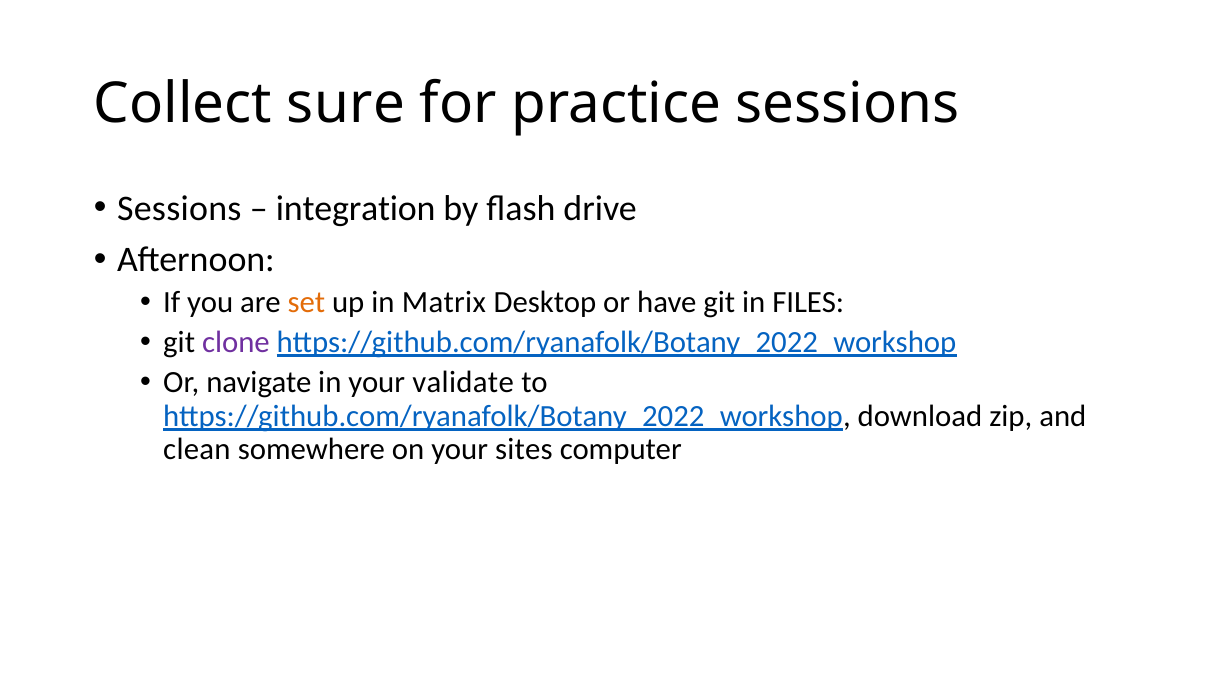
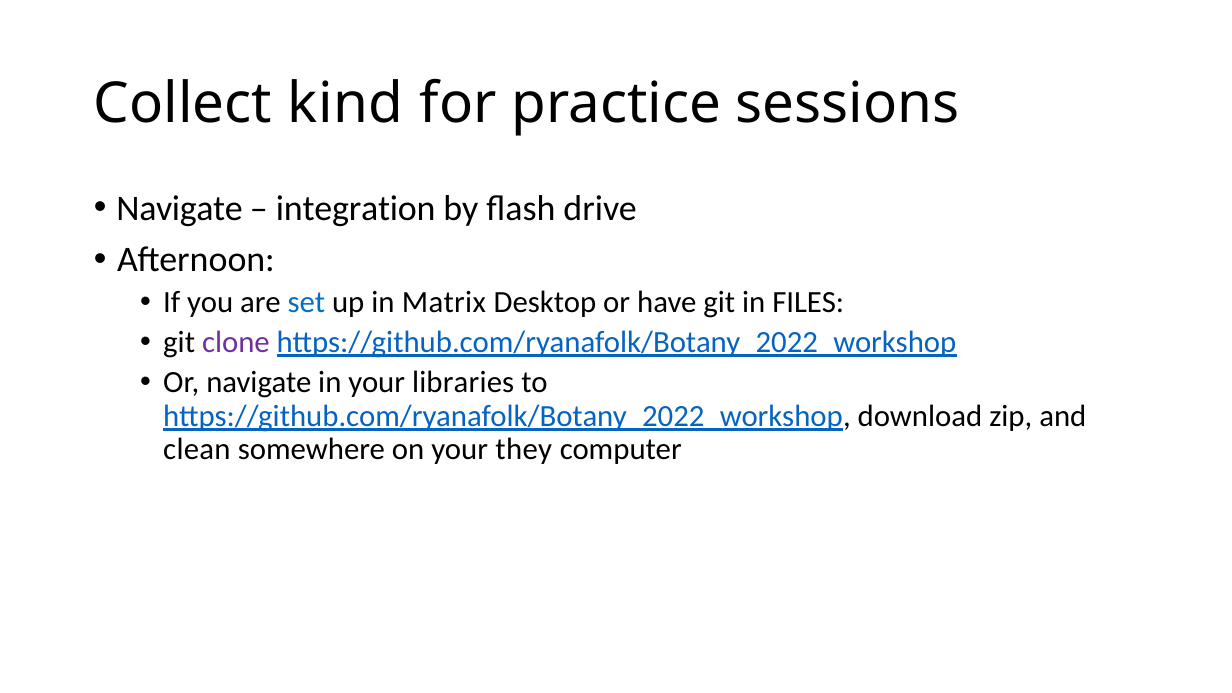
sure: sure -> kind
Sessions at (179, 208): Sessions -> Navigate
set colour: orange -> blue
validate: validate -> libraries
sites: sites -> they
